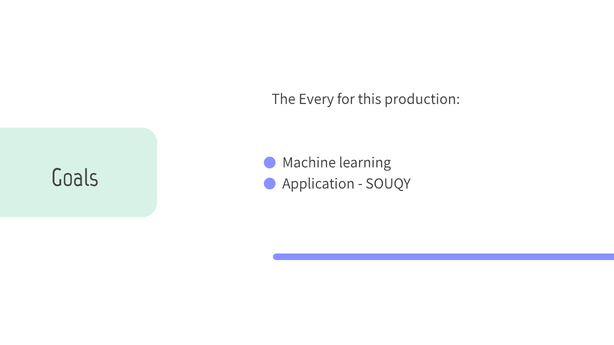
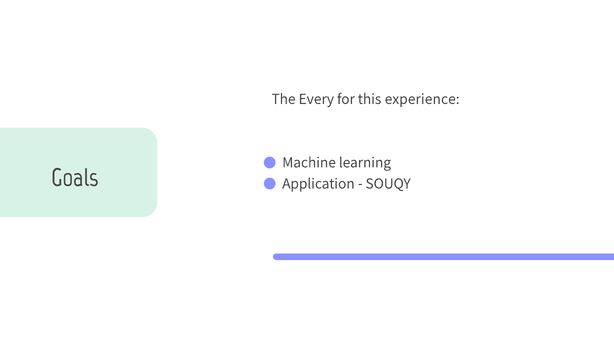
production: production -> experience
